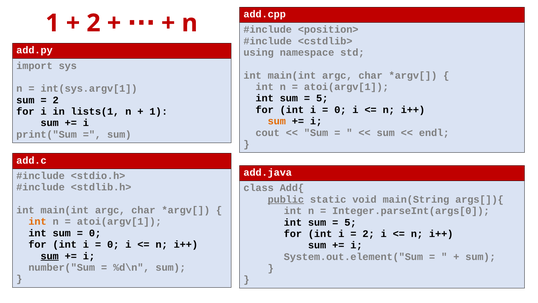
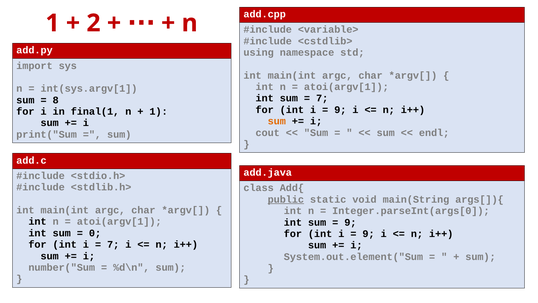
<position>: <position> -> <variable>
5 at (322, 98): 5 -> 7
2 at (56, 100): 2 -> 8
0 at (340, 110): 0 -> 9
lists(1: lists(1 -> final(1
int at (38, 221) colour: orange -> black
5 at (350, 222): 5 -> 9
2 at (369, 233): 2 -> 9
0 at (113, 244): 0 -> 7
sum at (50, 256) underline: present -> none
